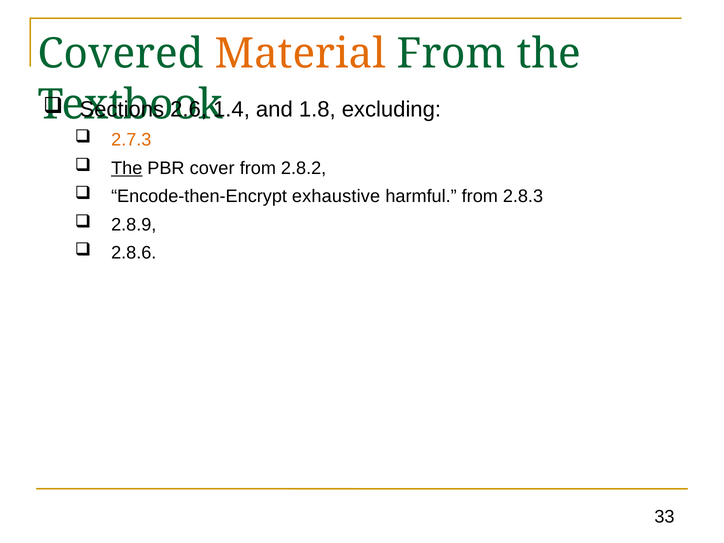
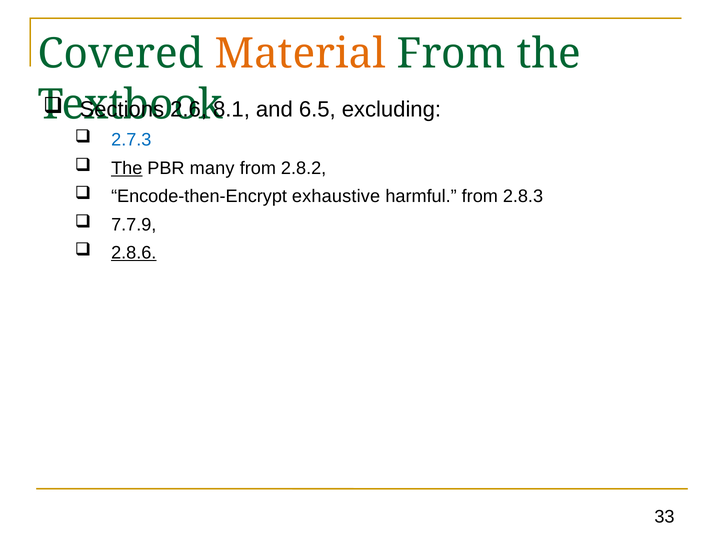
1.4: 1.4 -> 8.1
1.8: 1.8 -> 6.5
2.7.3 colour: orange -> blue
cover: cover -> many
2.8.9: 2.8.9 -> 7.7.9
2.8.6 underline: none -> present
